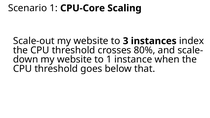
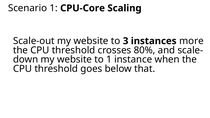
index: index -> more
